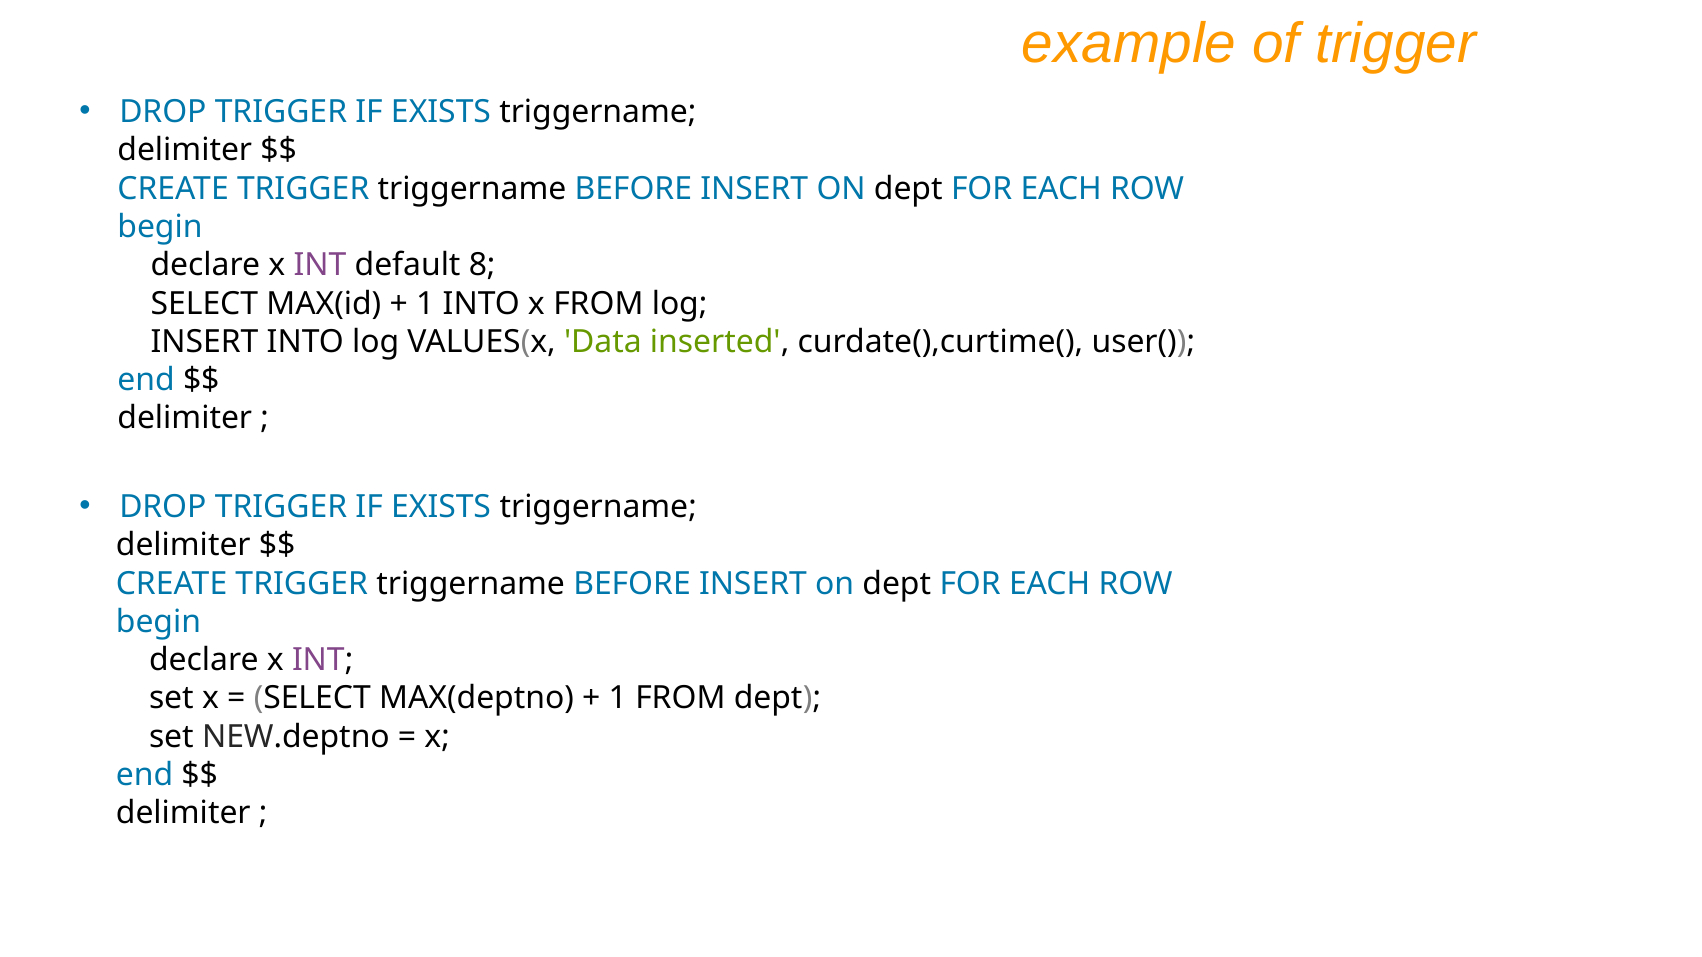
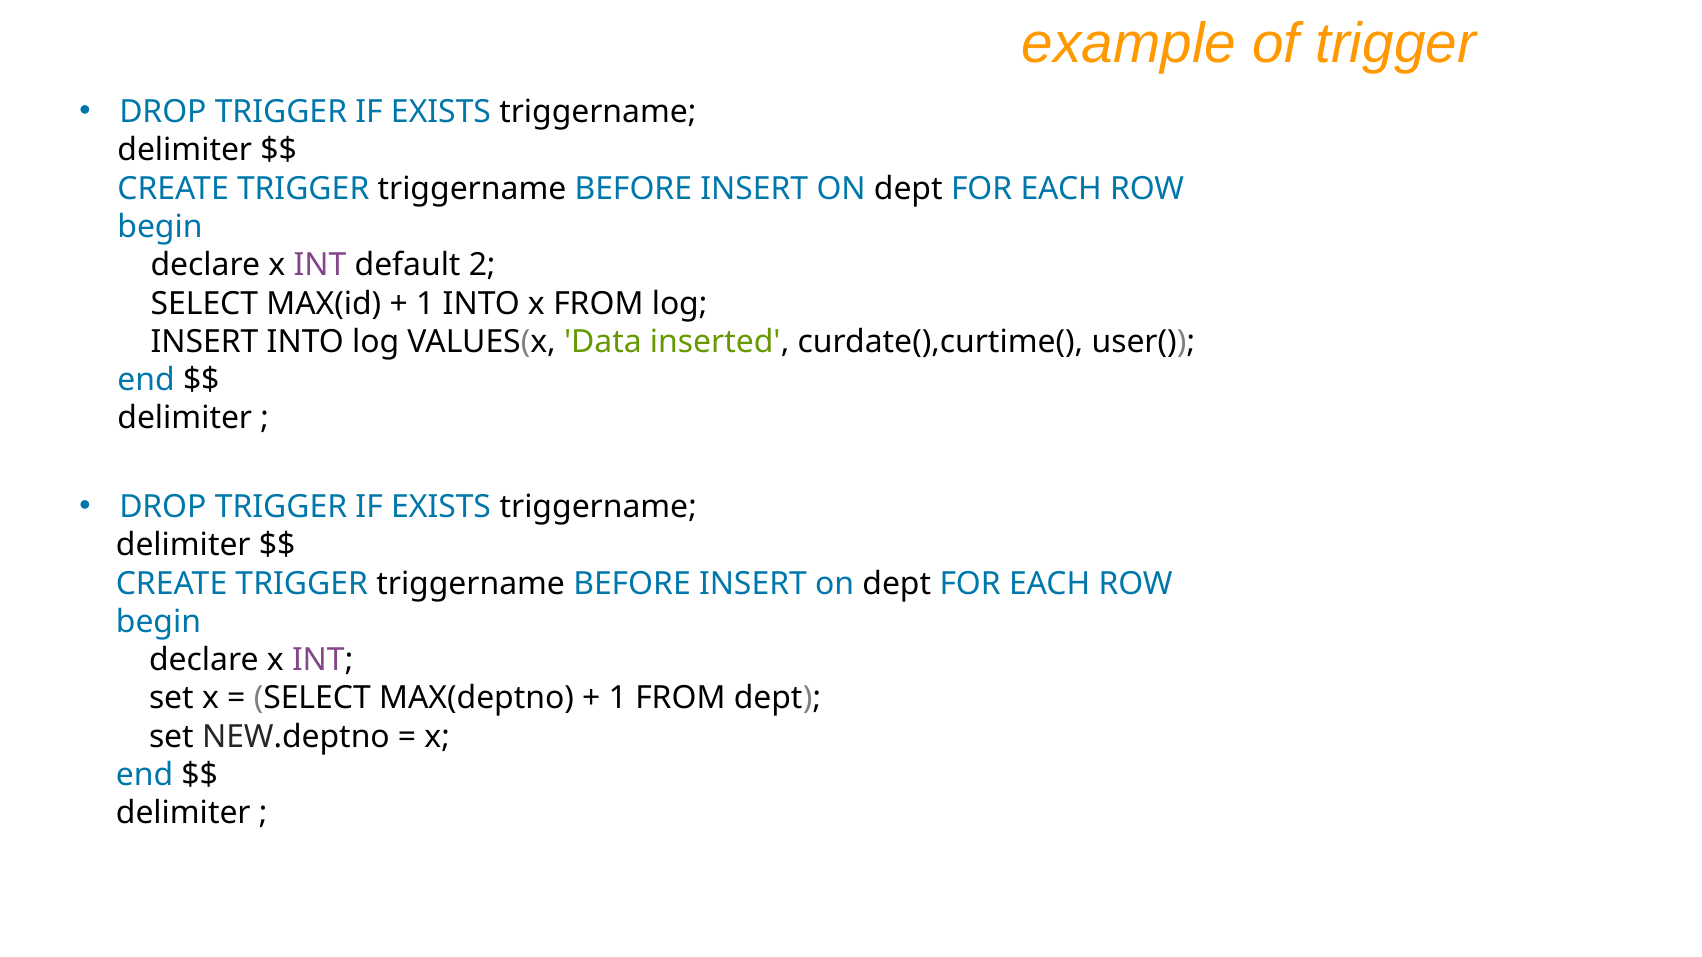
8: 8 -> 2
